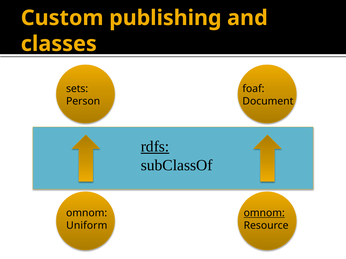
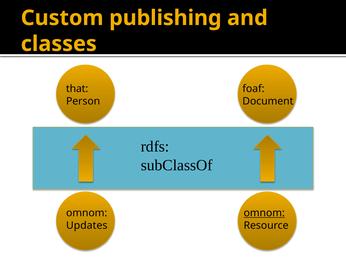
sets: sets -> that
rdfs underline: present -> none
Uniform: Uniform -> Updates
